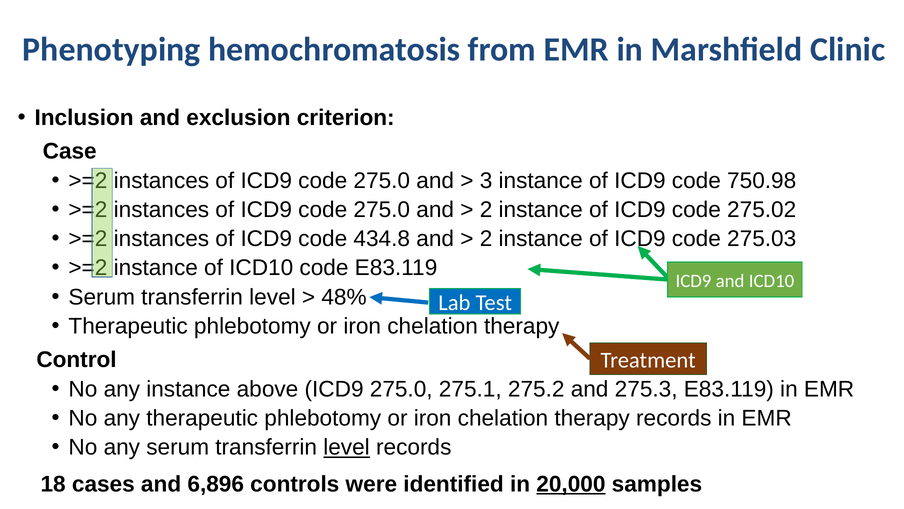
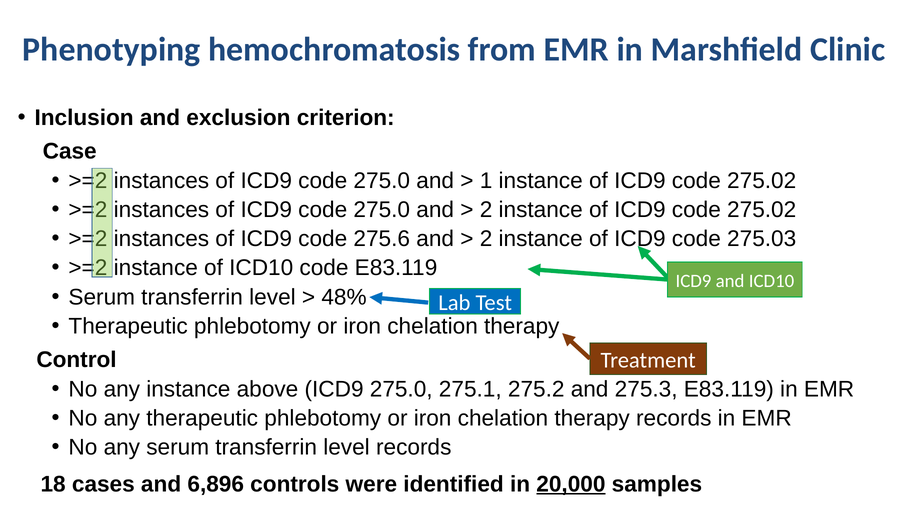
3: 3 -> 1
750.98 at (762, 180): 750.98 -> 275.02
434.8: 434.8 -> 275.6
level at (347, 447) underline: present -> none
